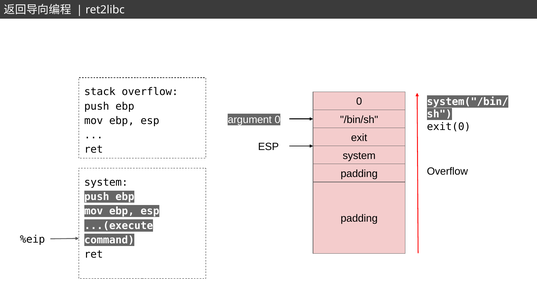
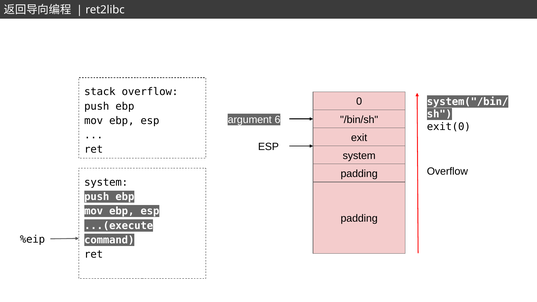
argument 0: 0 -> 6
